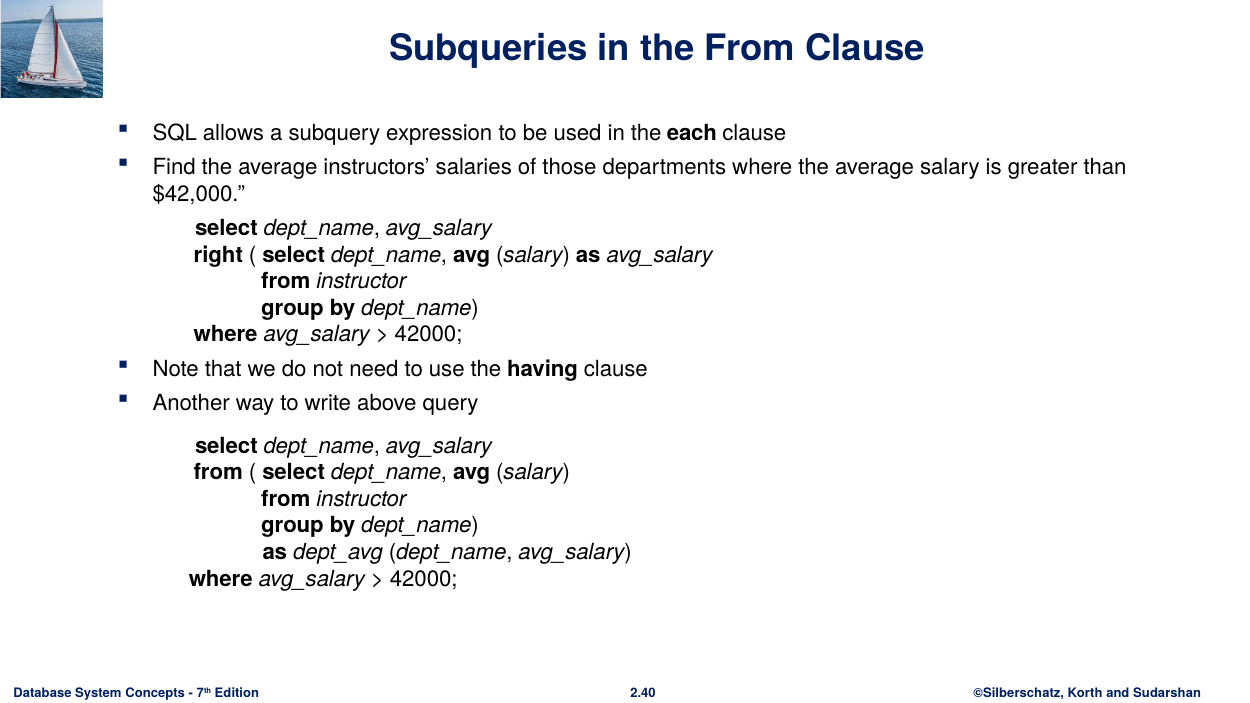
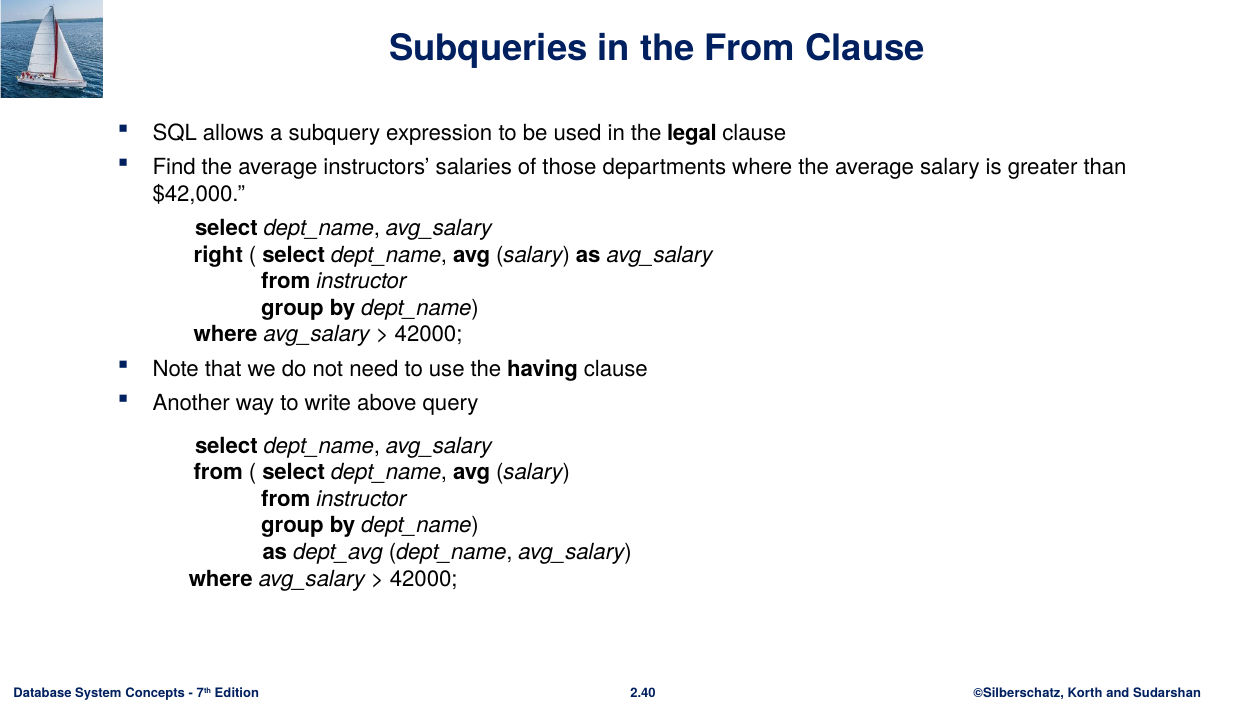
each: each -> legal
